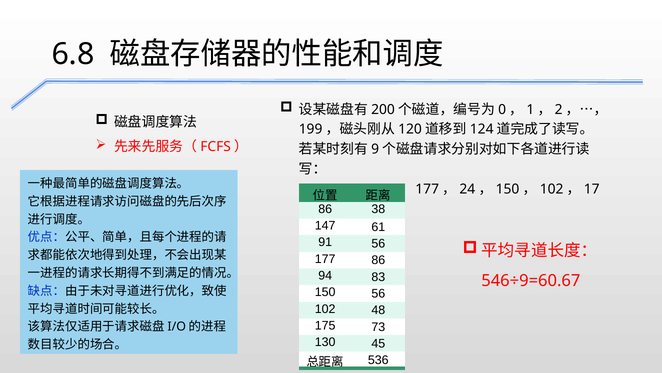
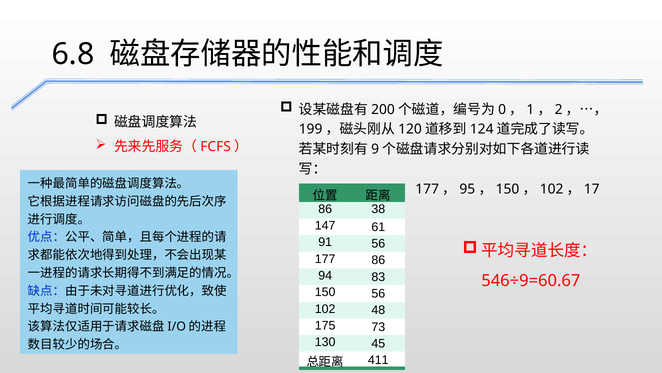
24: 24 -> 95
536: 536 -> 411
